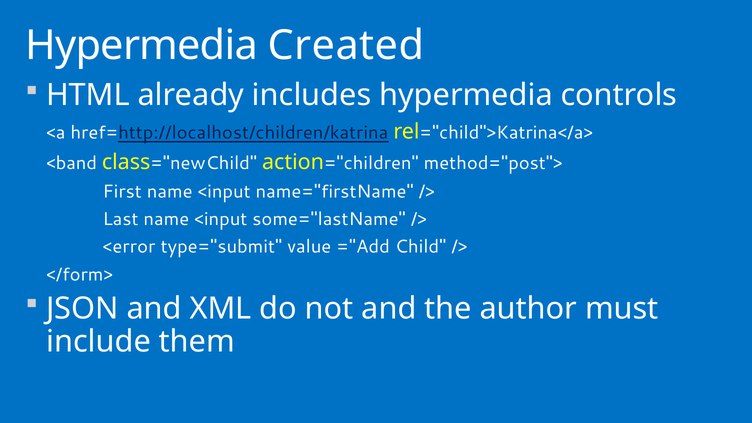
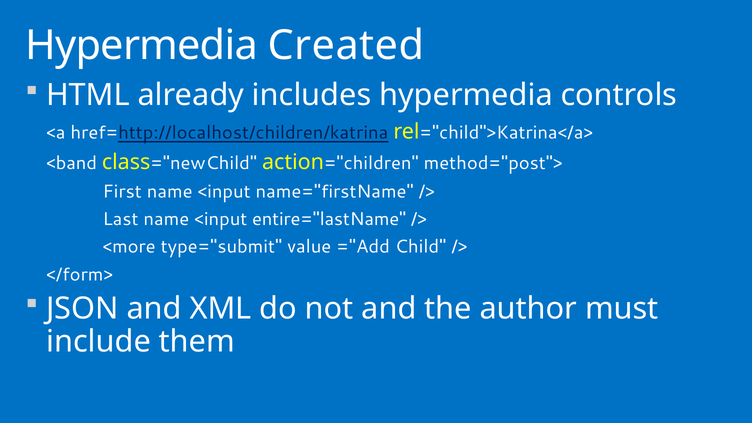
some="lastName: some="lastName -> entire="lastName
<error: <error -> <more
